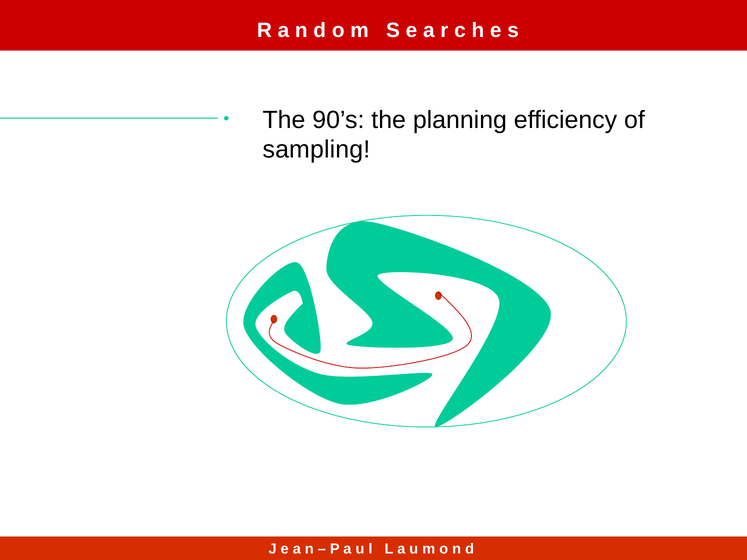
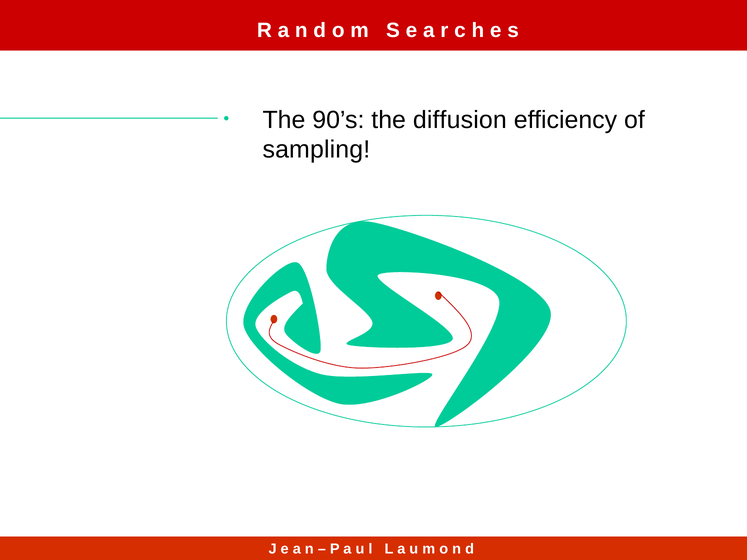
planning: planning -> diffusion
